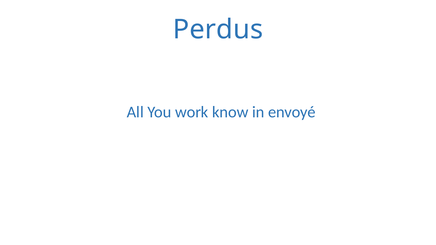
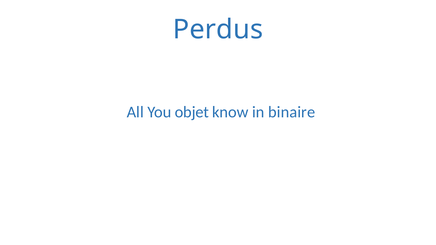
work: work -> objet
envoyé: envoyé -> binaire
